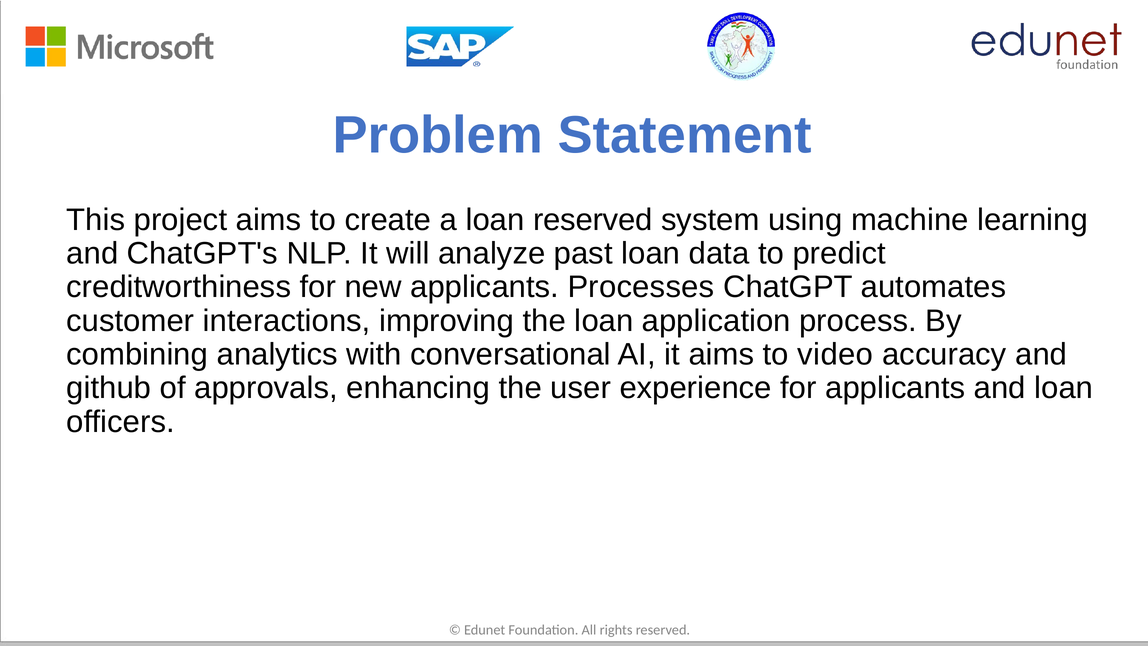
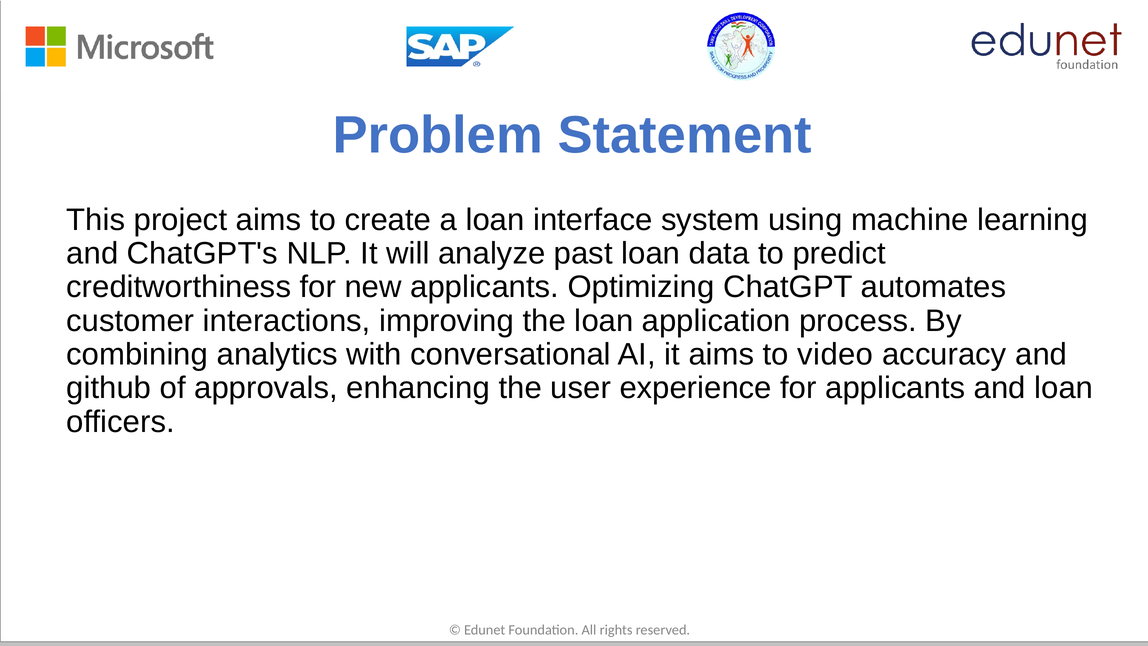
loan reserved: reserved -> interface
Processes: Processes -> Optimizing
